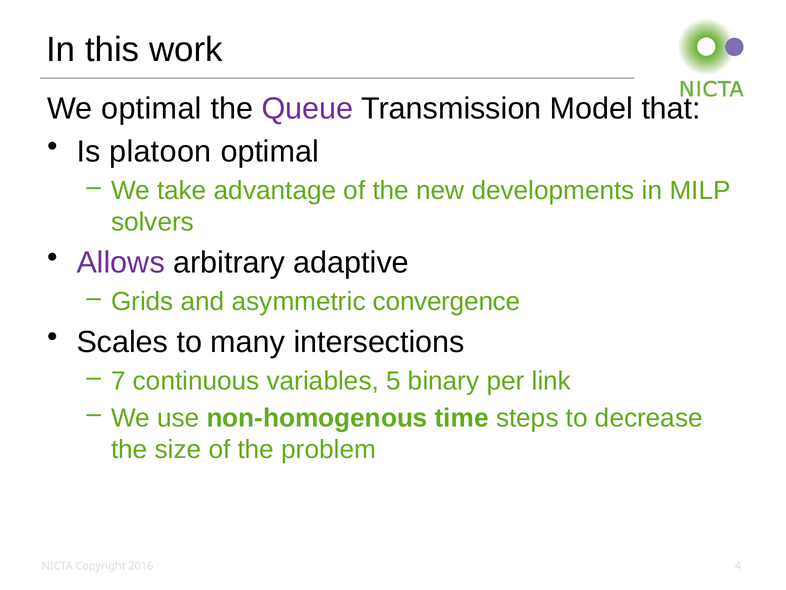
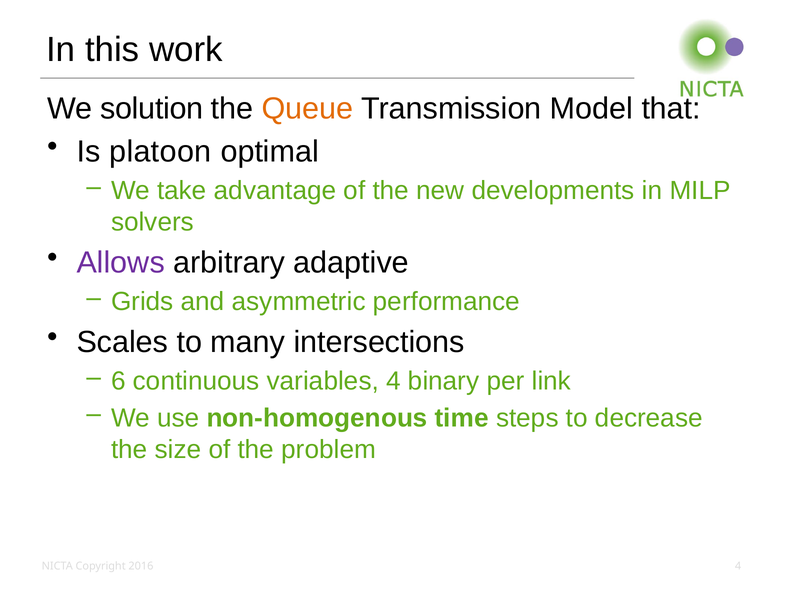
We optimal: optimal -> solution
Queue colour: purple -> orange
convergence: convergence -> performance
7: 7 -> 6
variables 5: 5 -> 4
